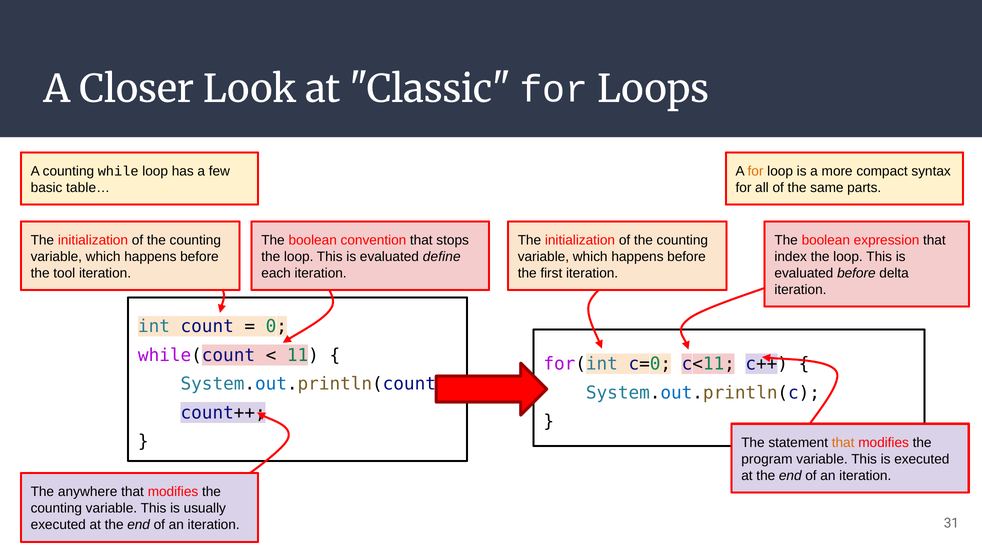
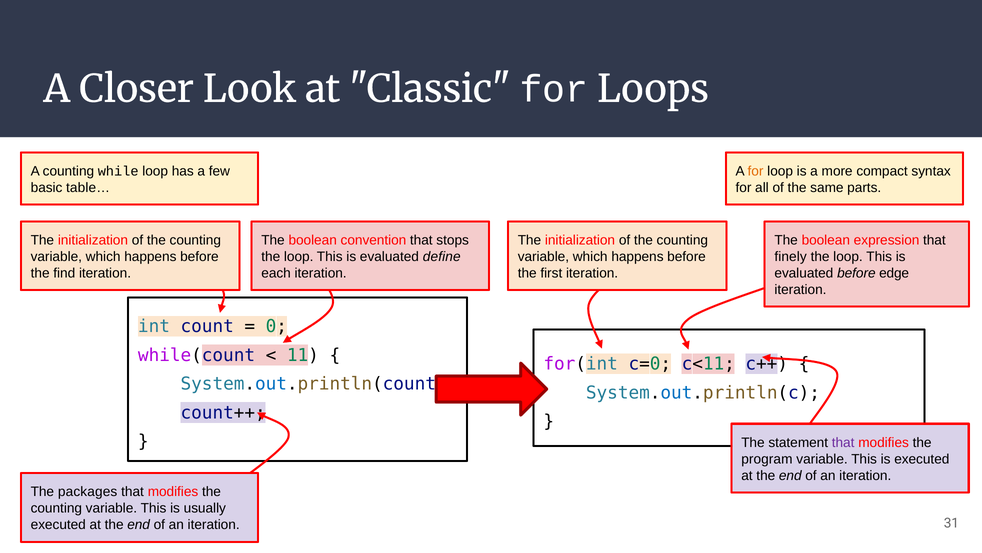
index: index -> finely
tool: tool -> find
delta: delta -> edge
that at (843, 442) colour: orange -> purple
anywhere: anywhere -> packages
